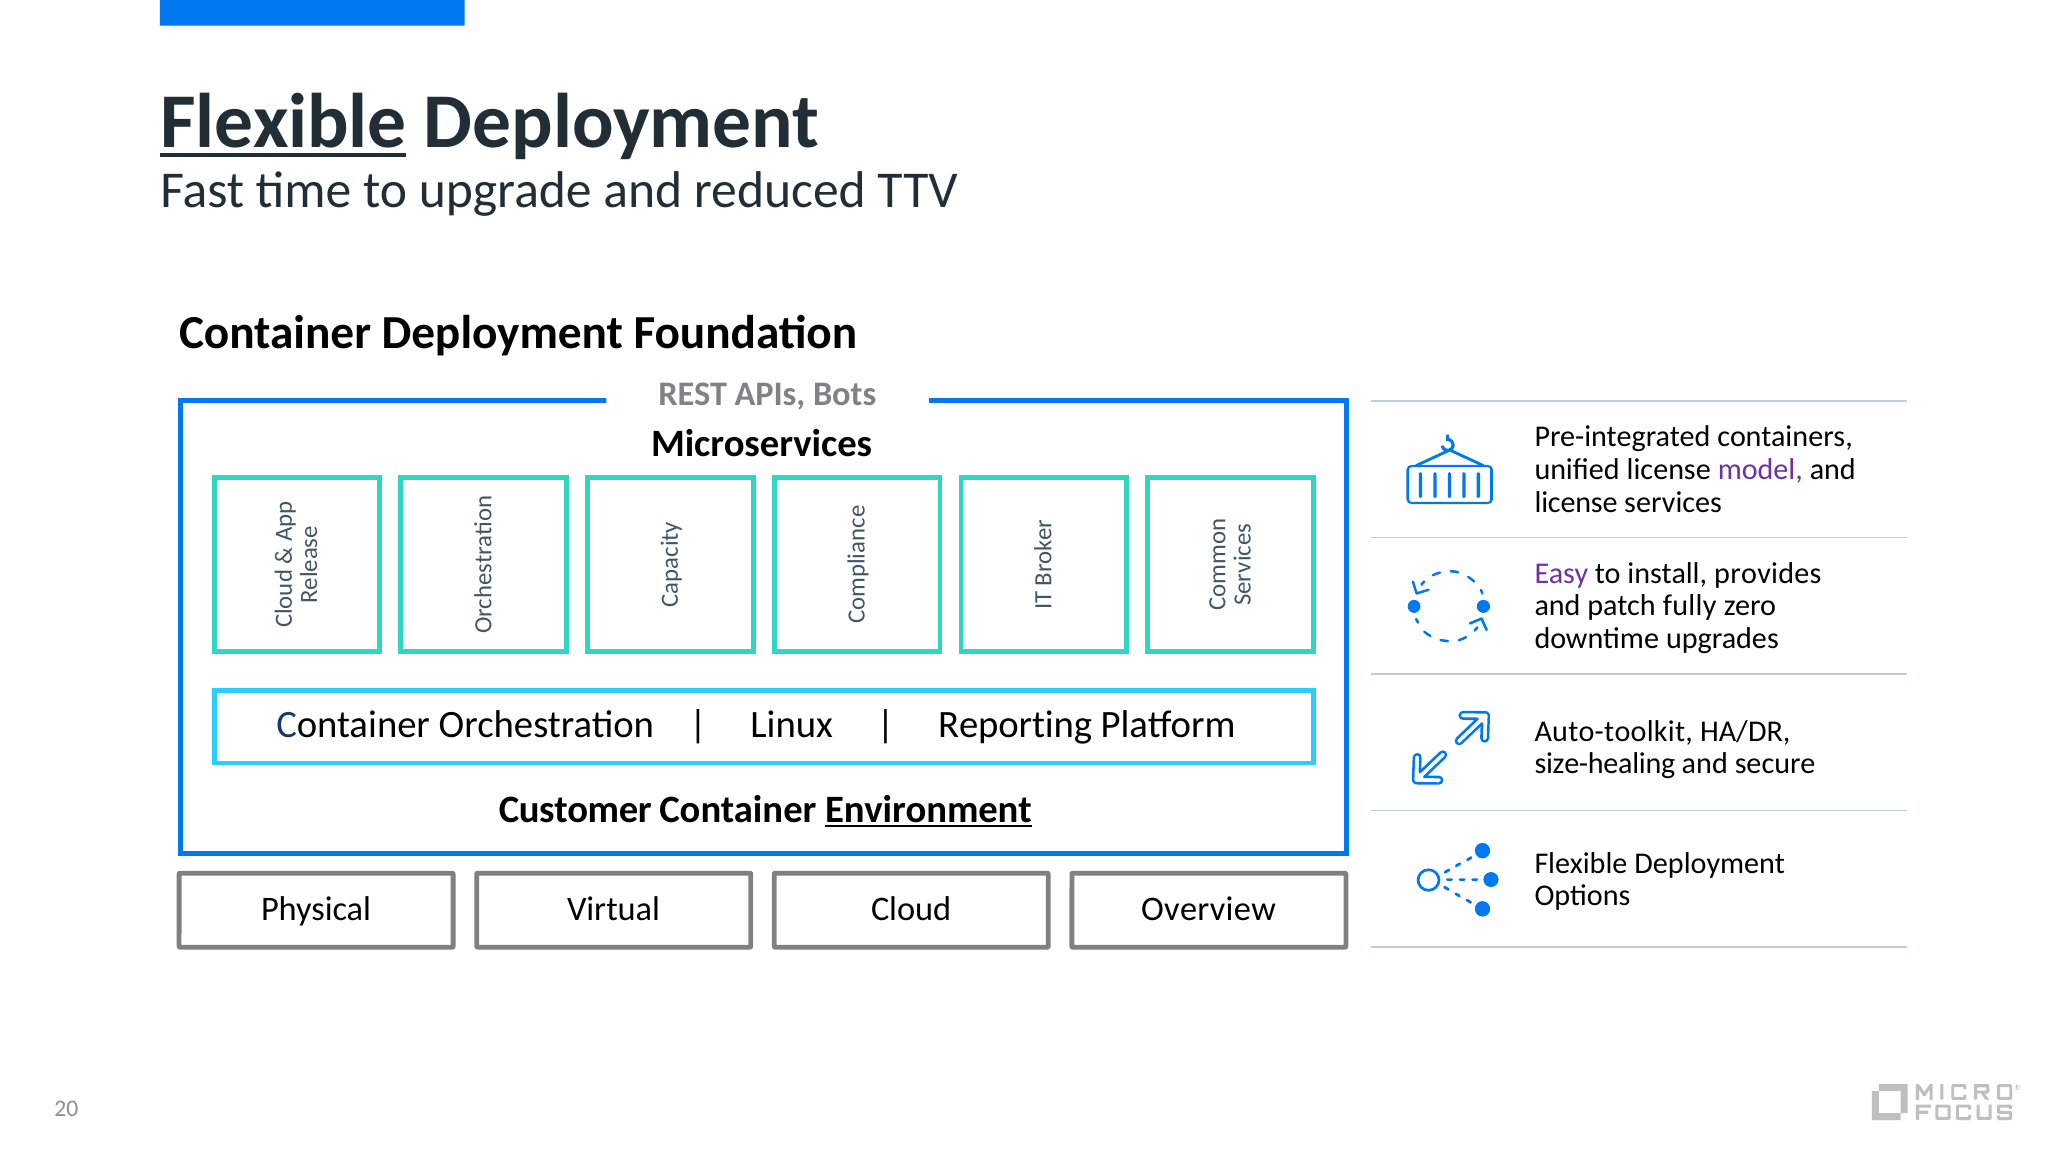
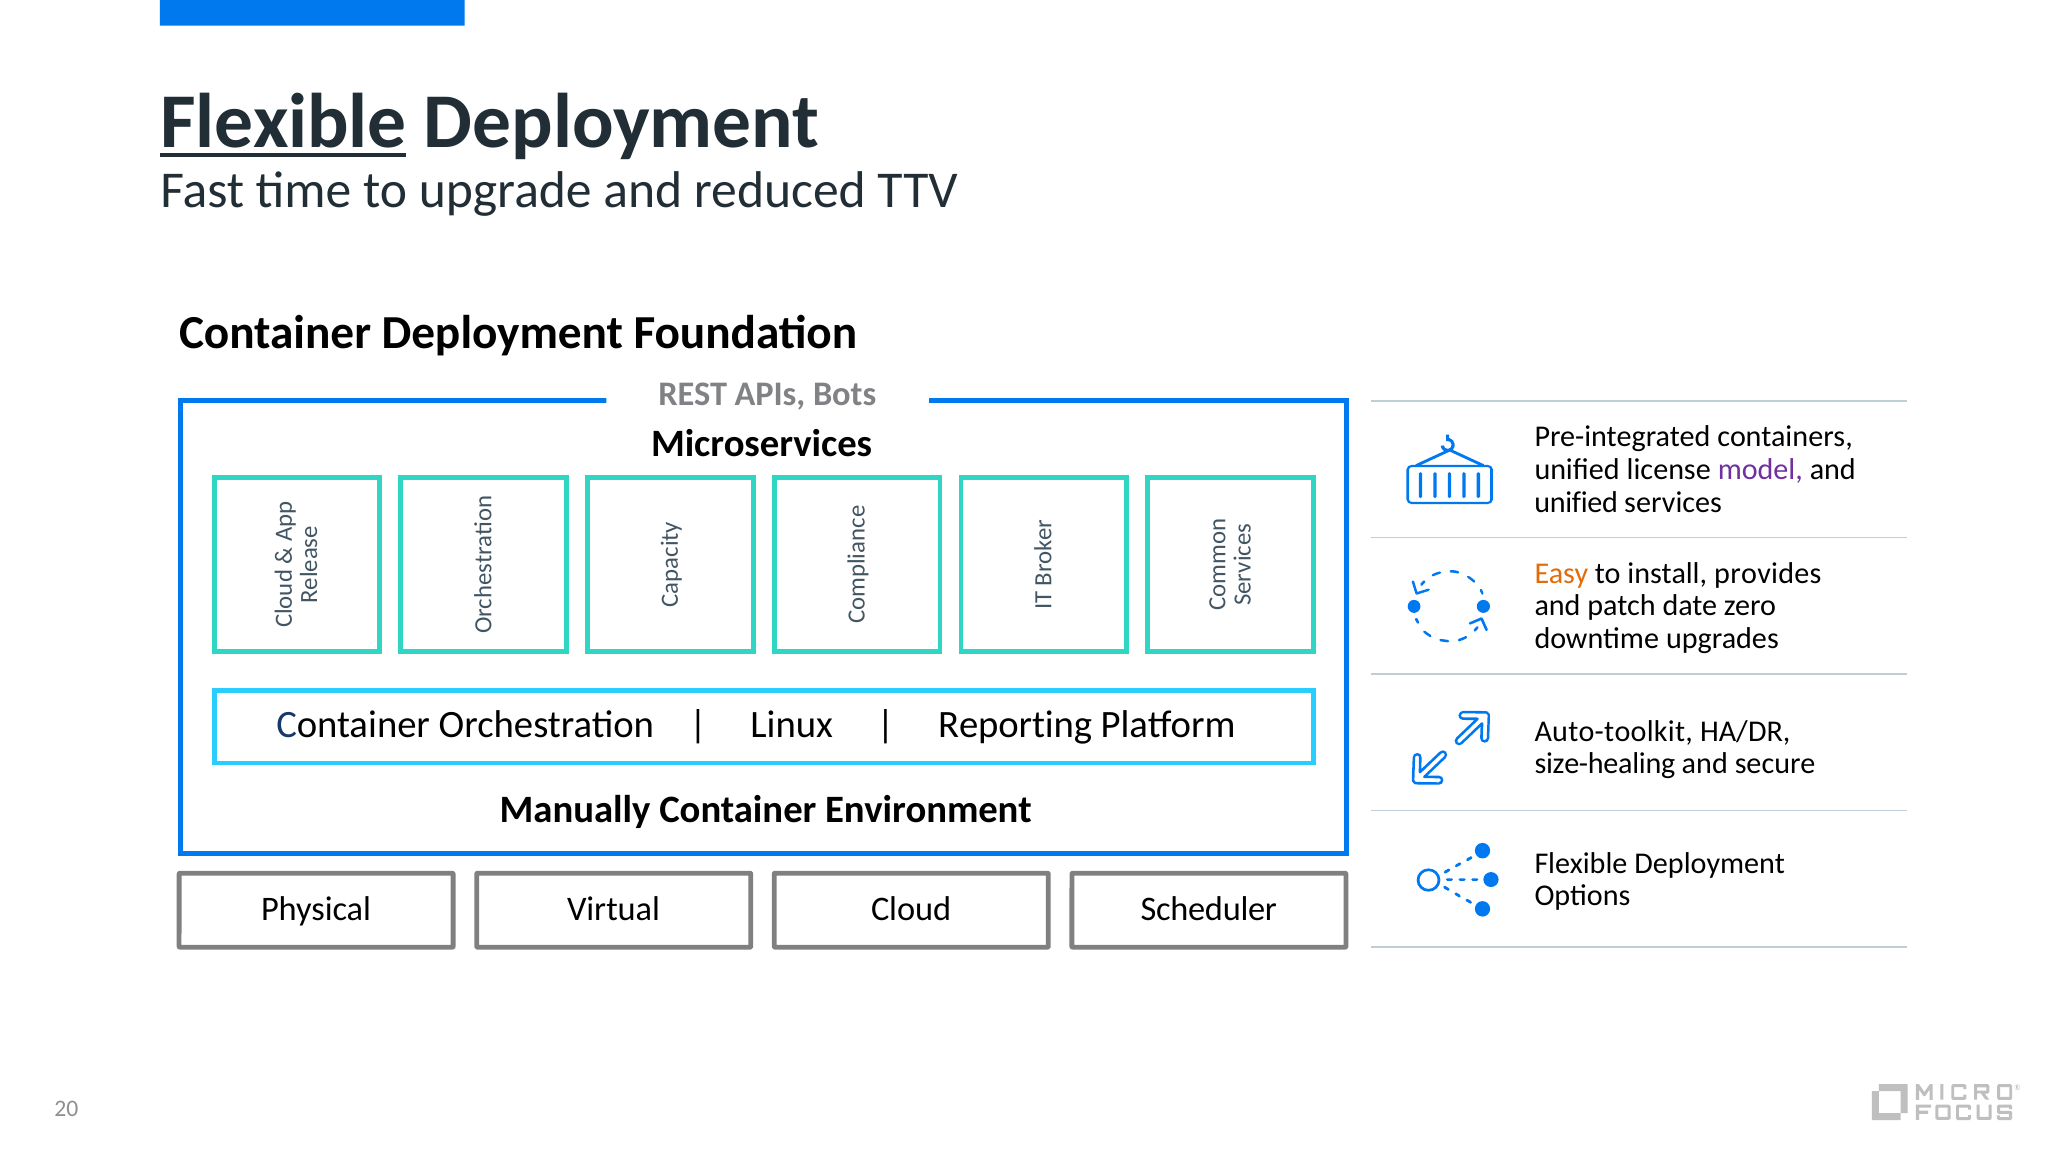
license at (1576, 502): license -> unified
Easy colour: purple -> orange
fully: fully -> date
Customer: Customer -> Manually
Environment underline: present -> none
Overview: Overview -> Scheduler
